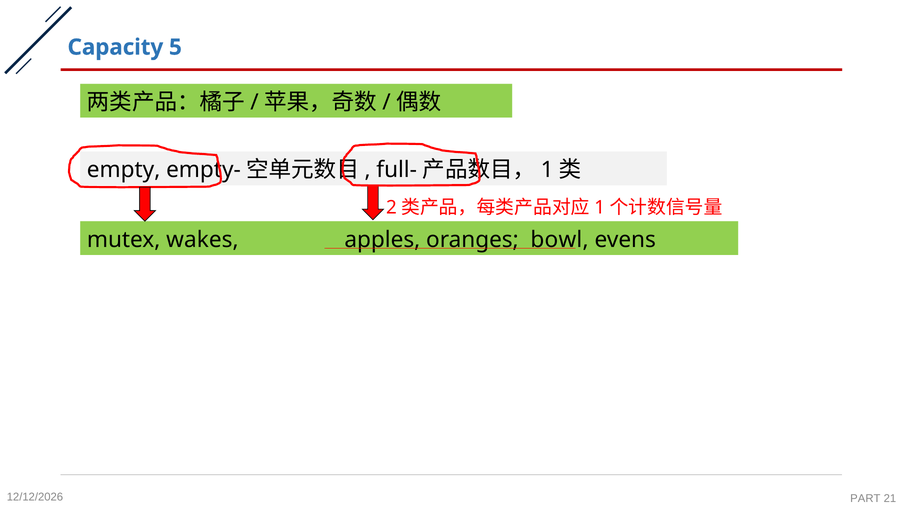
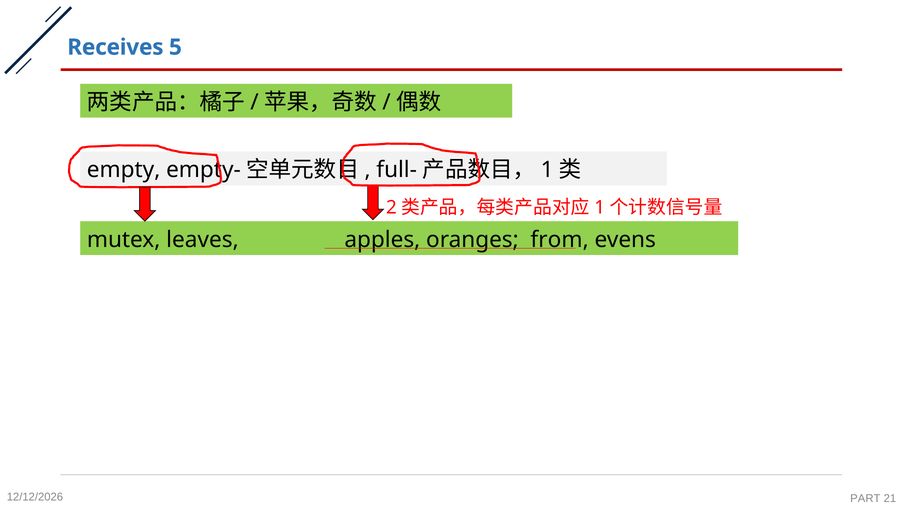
Capacity: Capacity -> Receives
wakes: wakes -> leaves
bowl: bowl -> from
